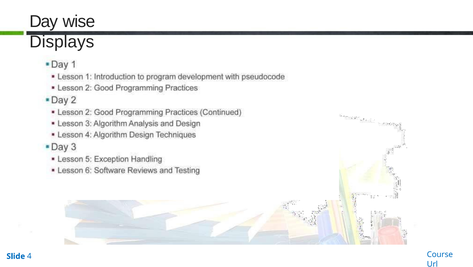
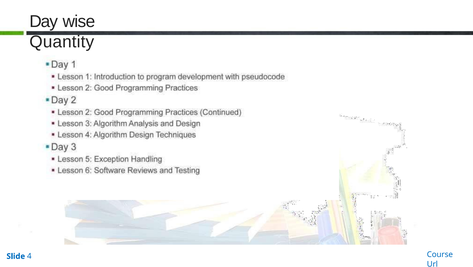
Displays: Displays -> Quantity
